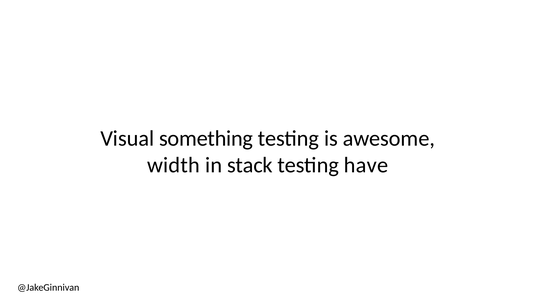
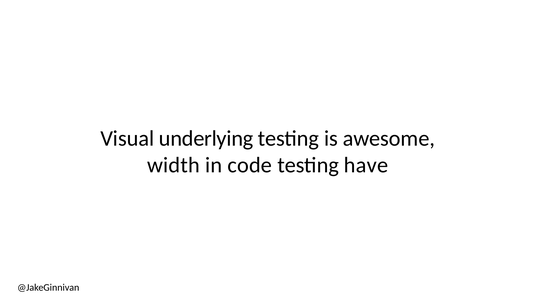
something: something -> underlying
stack: stack -> code
